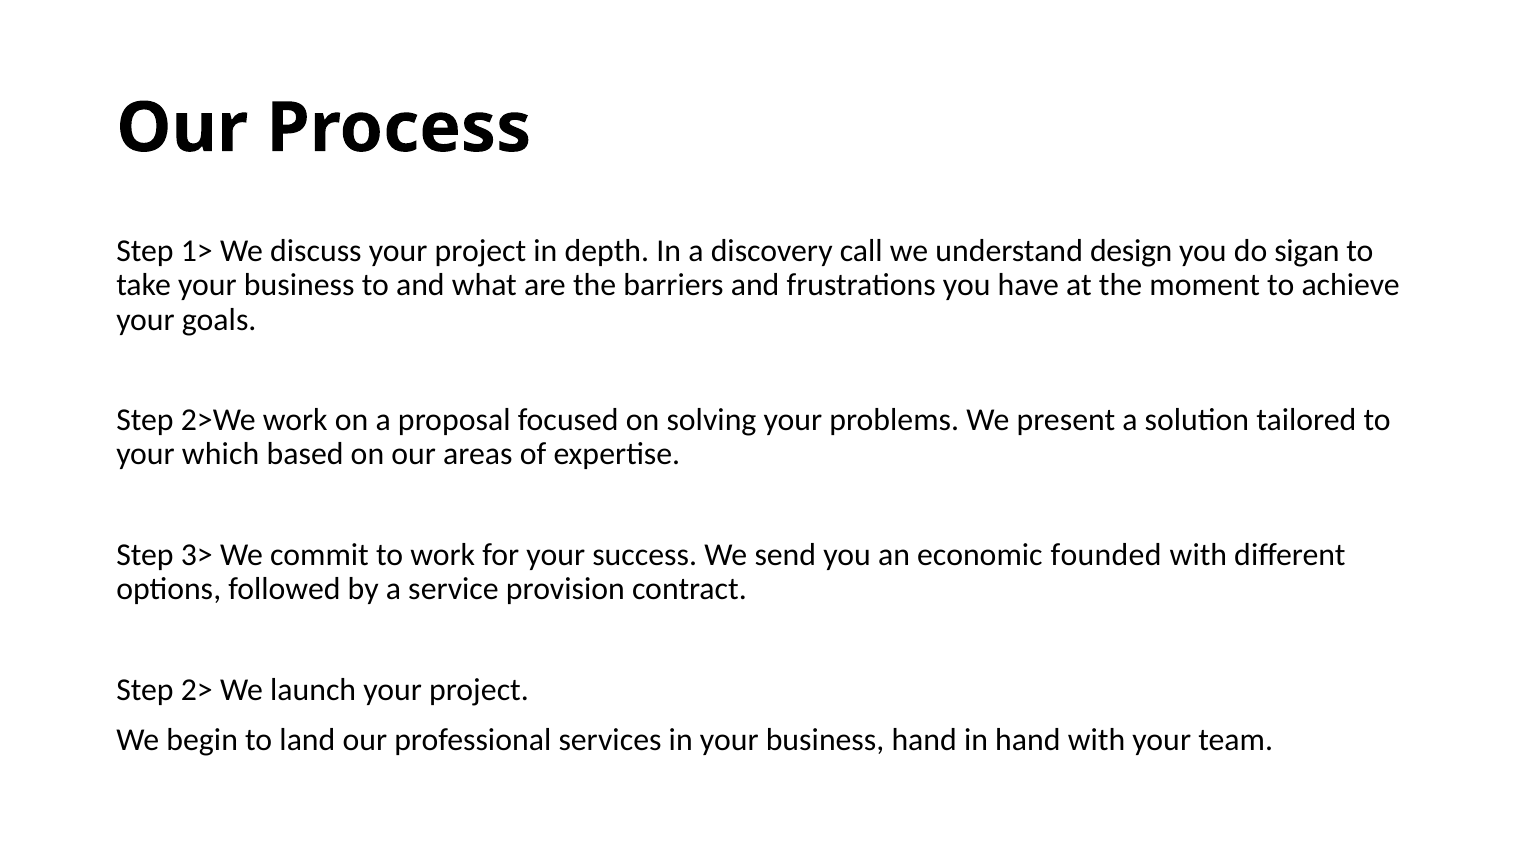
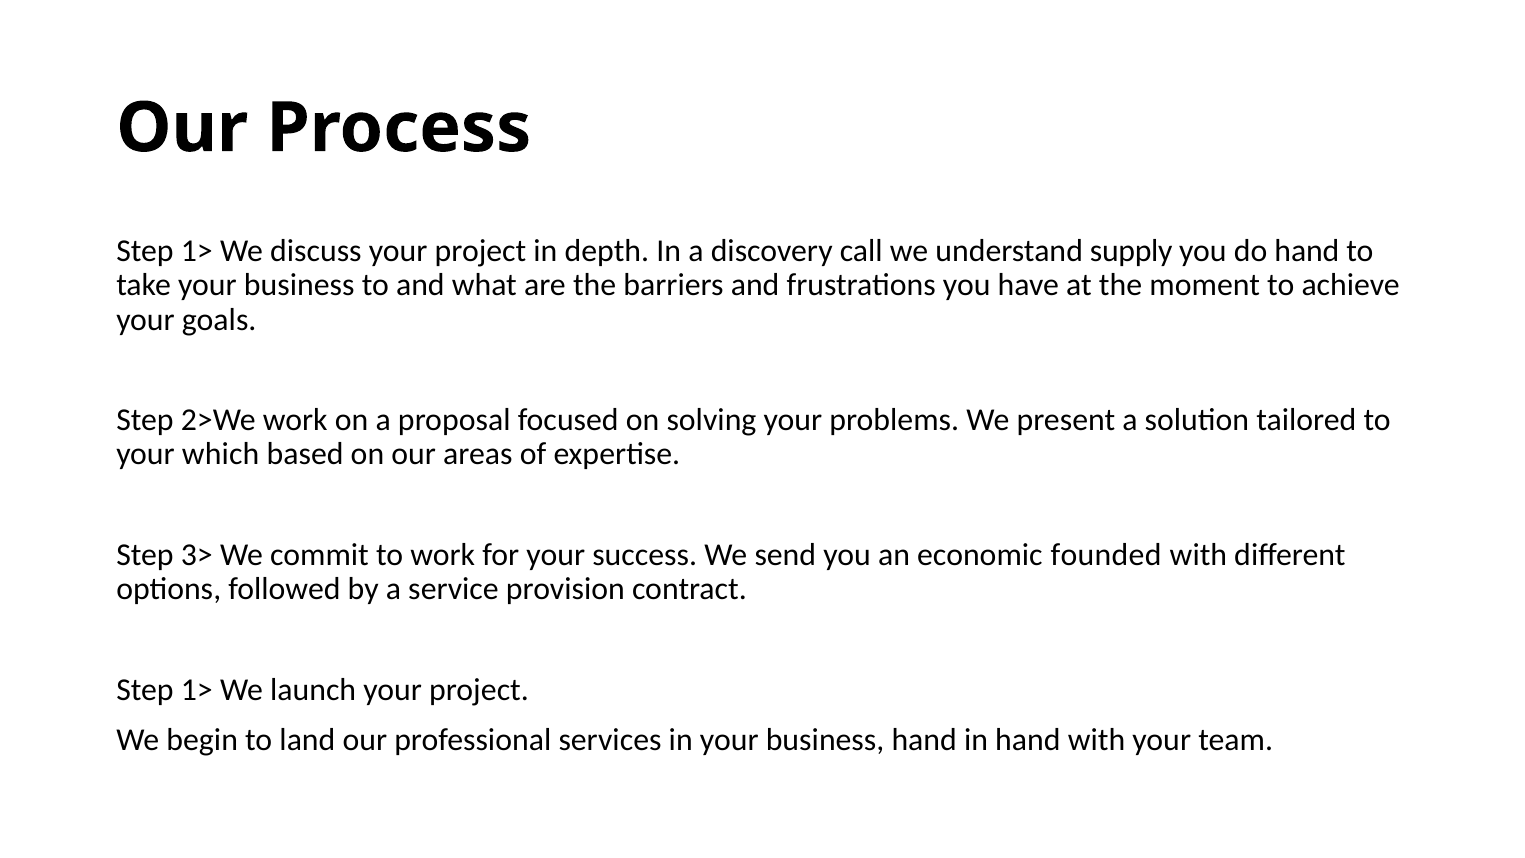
design: design -> supply
do sigan: sigan -> hand
2> at (197, 690): 2> -> 1>
